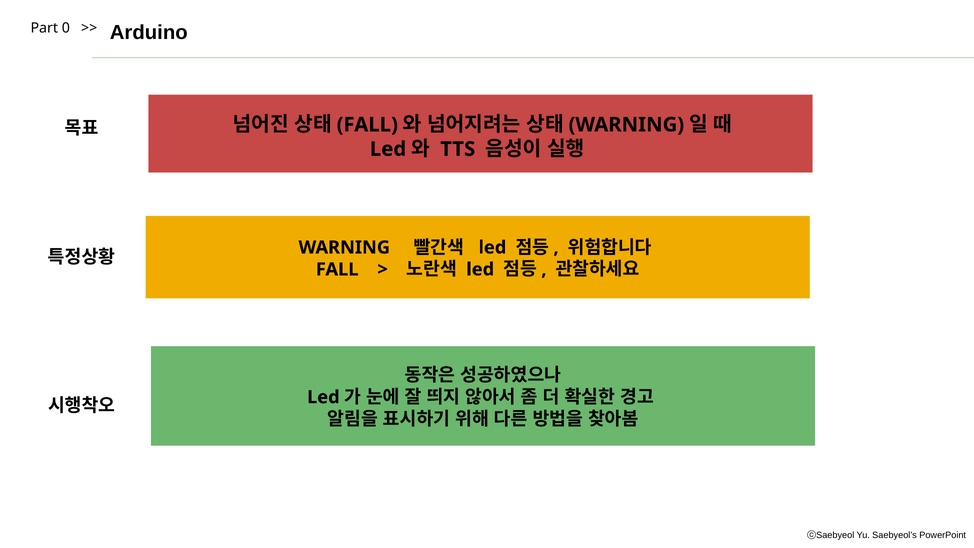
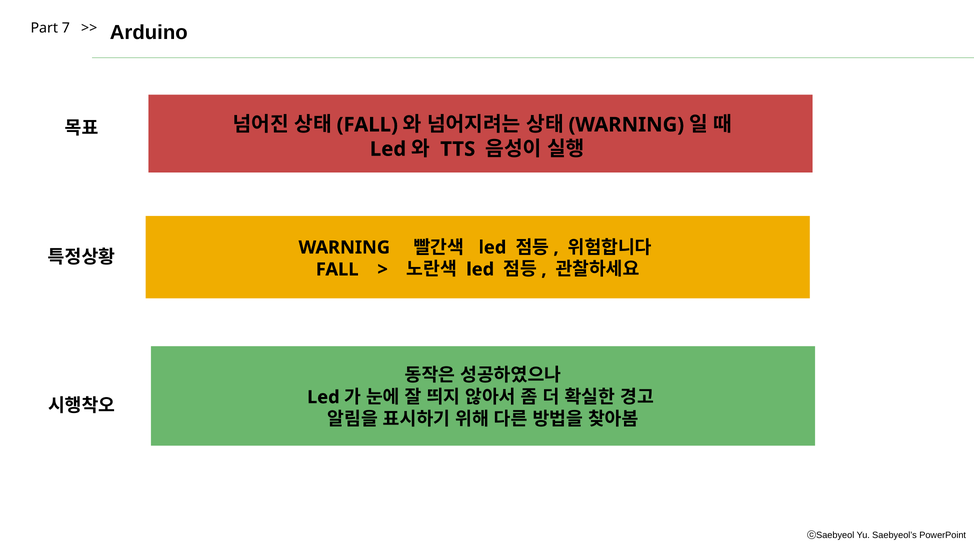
0: 0 -> 7
